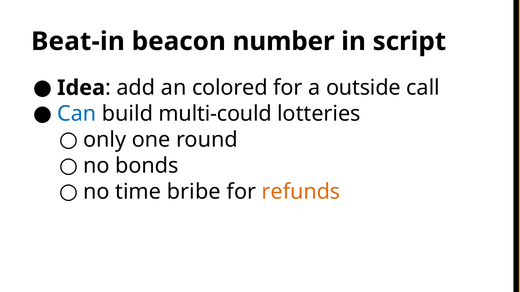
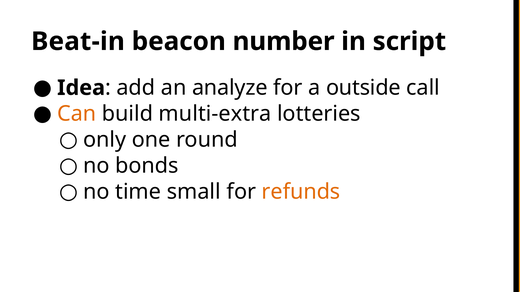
colored: colored -> analyze
Can colour: blue -> orange
multi-could: multi-could -> multi-extra
bribe: bribe -> small
